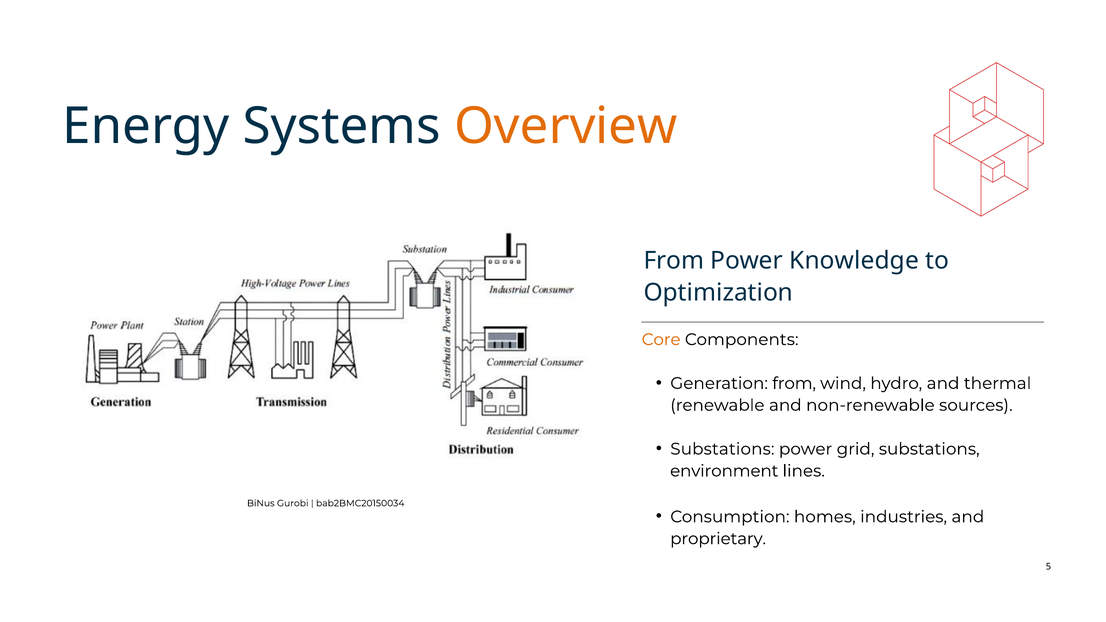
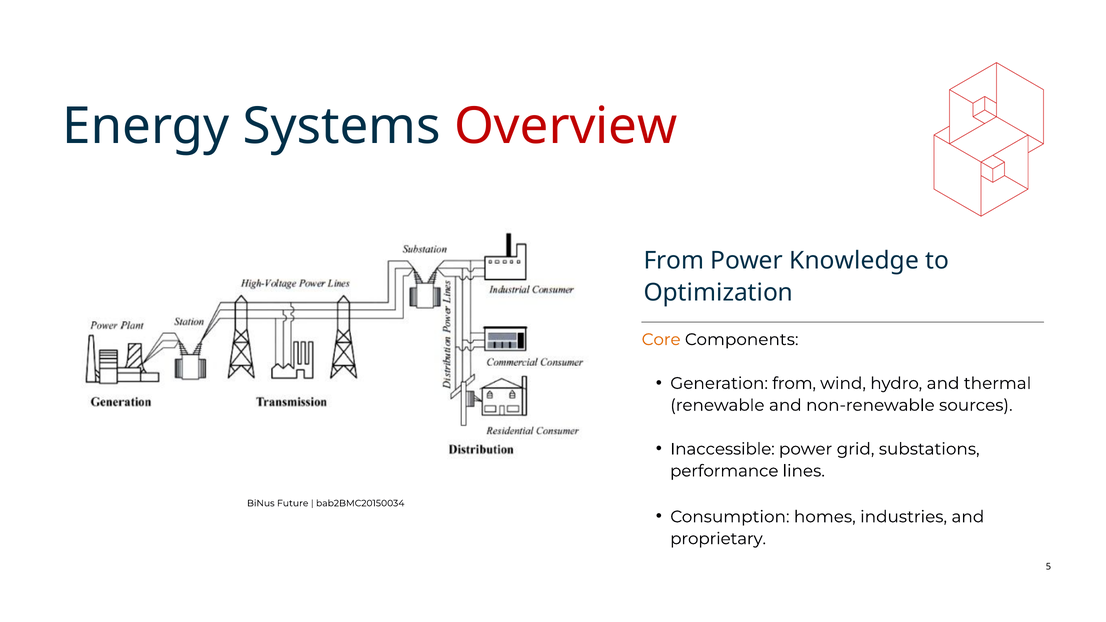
Overview colour: orange -> red
Substations at (722, 449): Substations -> Inaccessible
environment: environment -> performance
Gurobi: Gurobi -> Future
